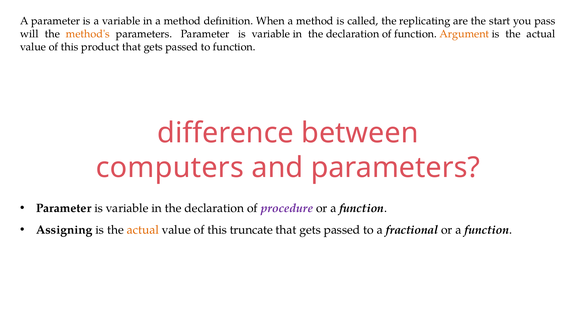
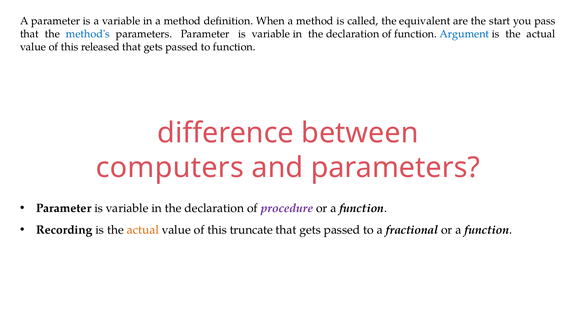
replicating: replicating -> equivalent
will at (29, 34): will -> that
method's colour: orange -> blue
Argument colour: orange -> blue
product: product -> released
Assigning: Assigning -> Recording
